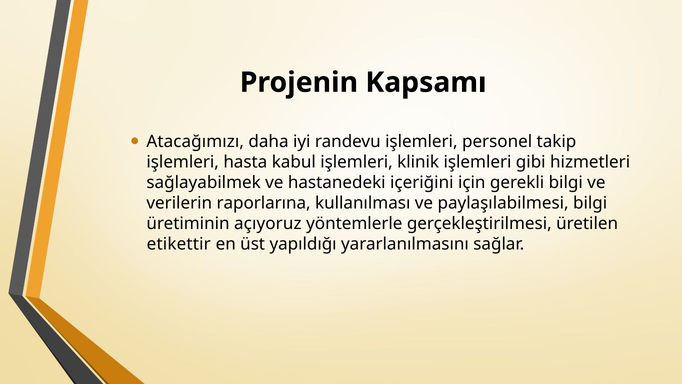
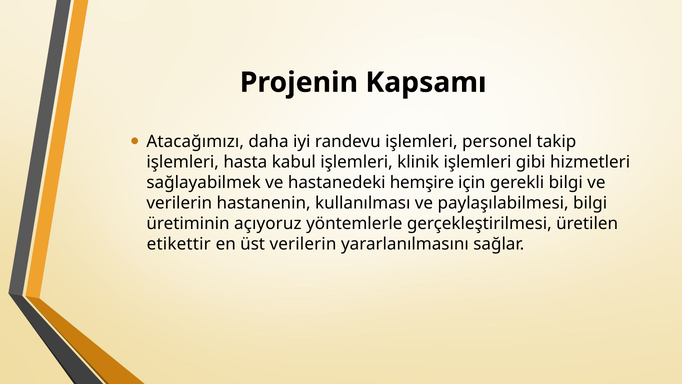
içeriğini: içeriğini -> hemşire
raporlarına: raporlarına -> hastanenin
üst yapıldığı: yapıldığı -> verilerin
